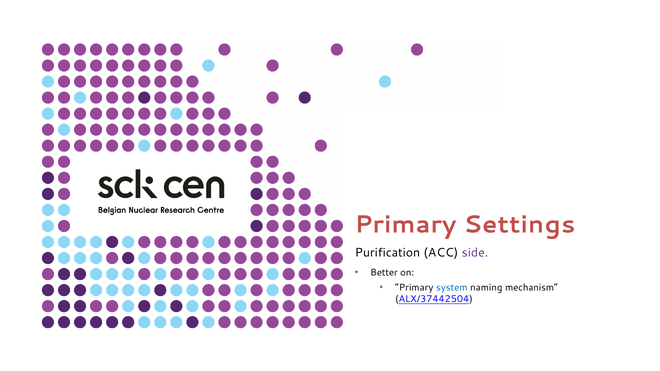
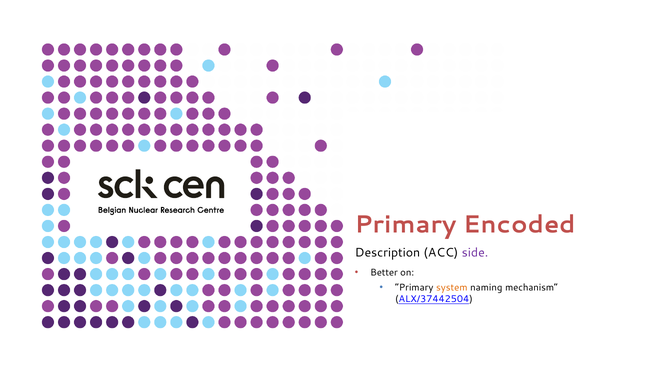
Settings: Settings -> Encoded
Purification: Purification -> Description
system colour: blue -> orange
